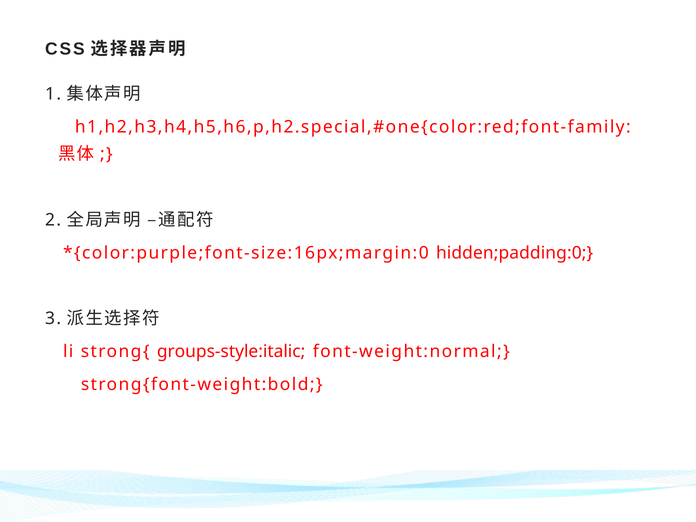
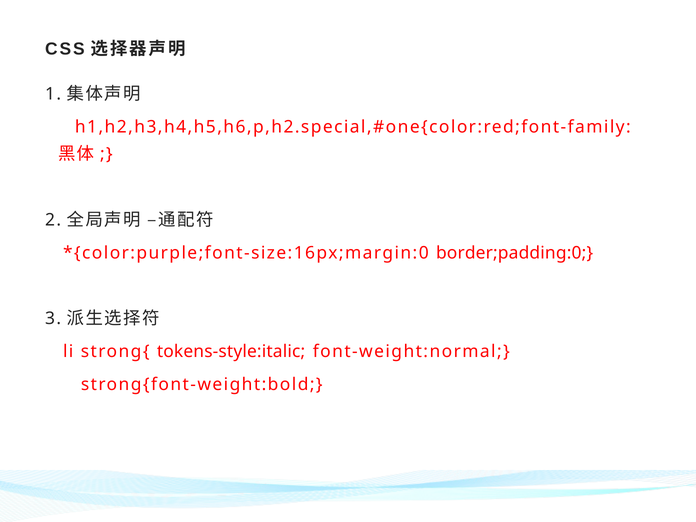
hidden;padding:0: hidden;padding:0 -> border;padding:0
groups-style:italic: groups-style:italic -> tokens-style:italic
